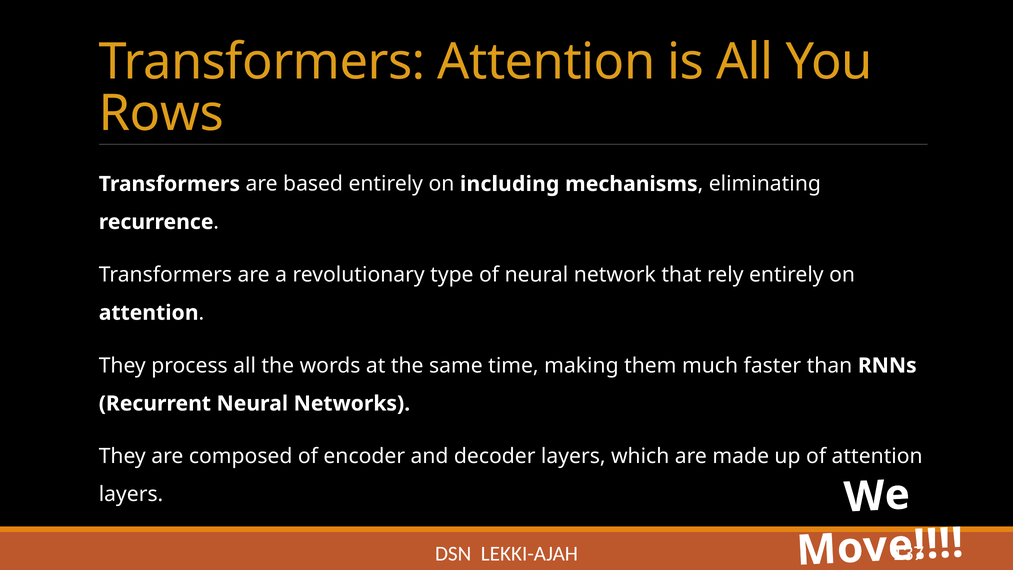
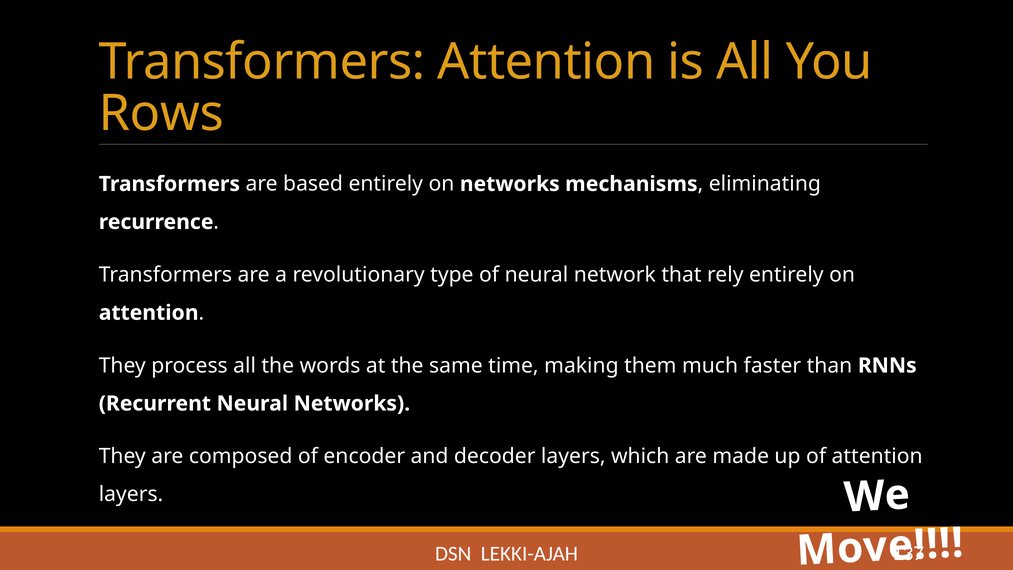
on including: including -> networks
